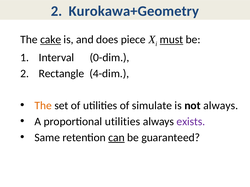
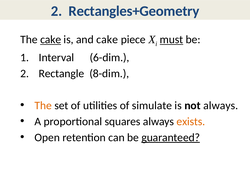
Kurokawa+Geometry: Kurokawa+Geometry -> Rectangles+Geometry
and does: does -> cake
0-dim: 0-dim -> 6-dim
4-dim: 4-dim -> 8-dim
proportional utilities: utilities -> squares
exists colour: purple -> orange
Same: Same -> Open
can underline: present -> none
guaranteed underline: none -> present
